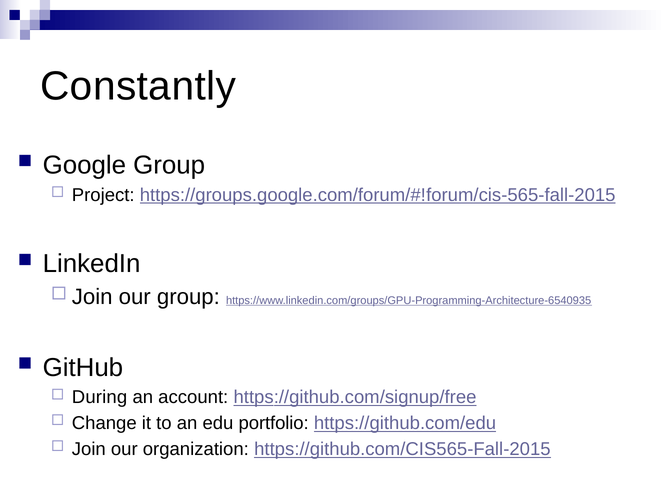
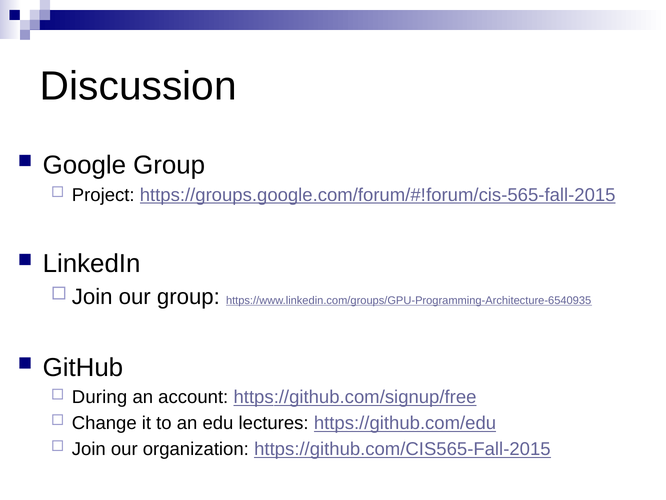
Constantly: Constantly -> Discussion
portfolio: portfolio -> lectures
